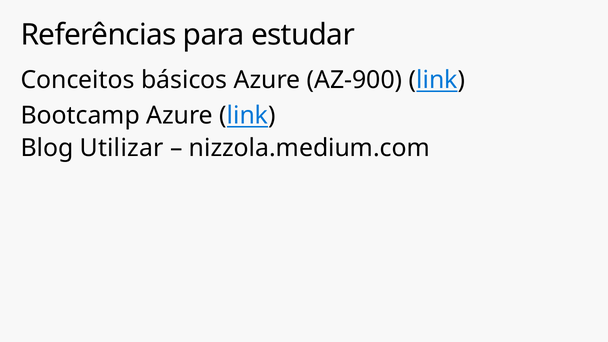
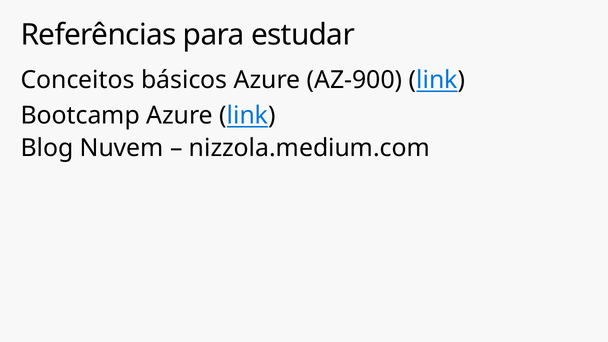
Utilizar: Utilizar -> Nuvem
